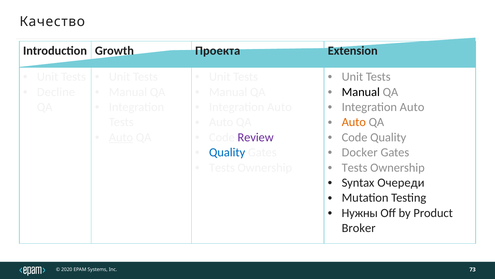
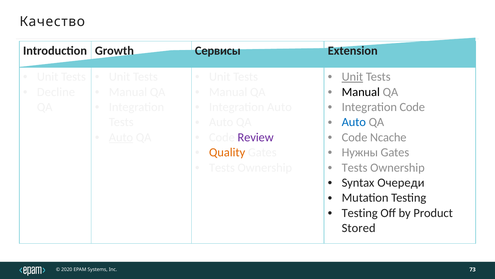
Проекта: Проекта -> Сервисы
Unit at (352, 77) underline: none -> present
Auto at (412, 107): Auto -> Code
Auto at (354, 122) colour: orange -> blue
Code Quality: Quality -> Ncache
Quality at (227, 152) colour: blue -> orange
Docker: Docker -> Нужны
Нужны at (360, 213): Нужны -> Testing
Broker: Broker -> Stored
